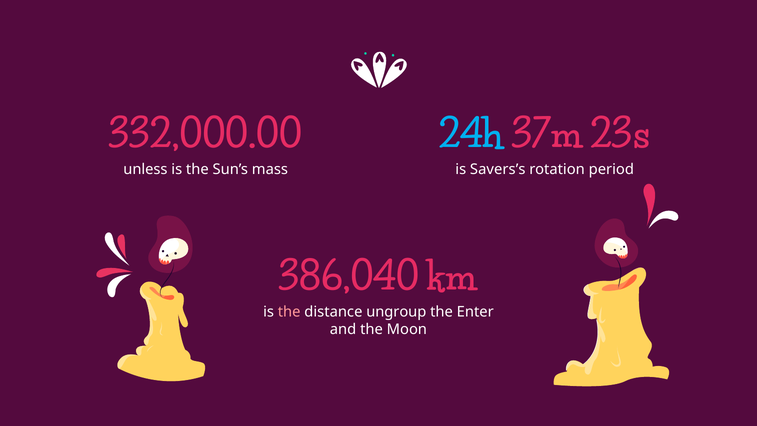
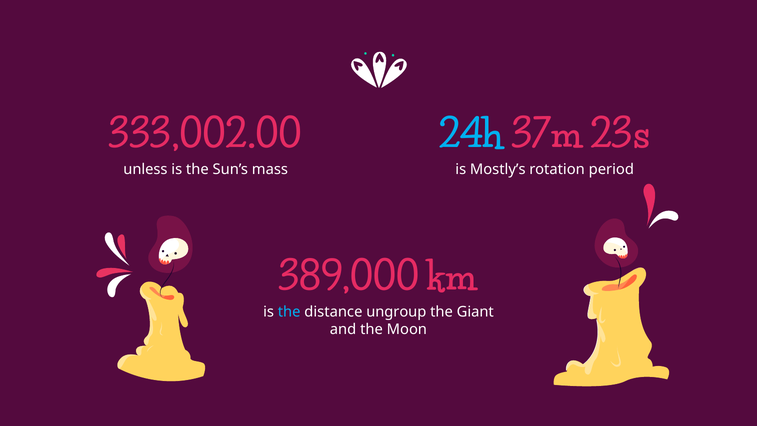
332,000.00: 332,000.00 -> 333,002.00
Savers’s: Savers’s -> Mostly’s
386,040: 386,040 -> 389,000
the at (289, 312) colour: pink -> light blue
Enter: Enter -> Giant
